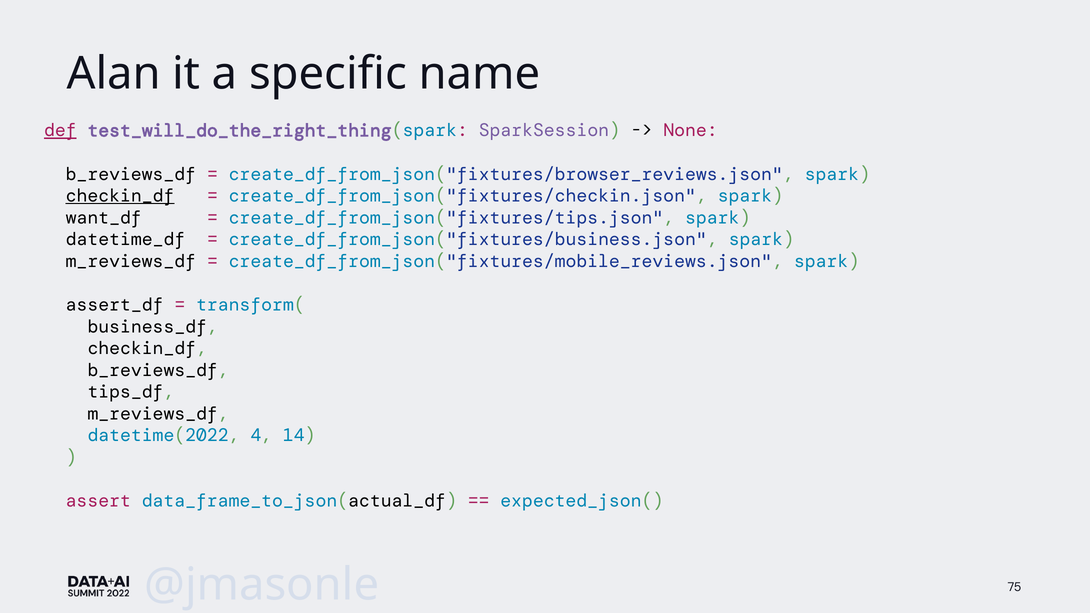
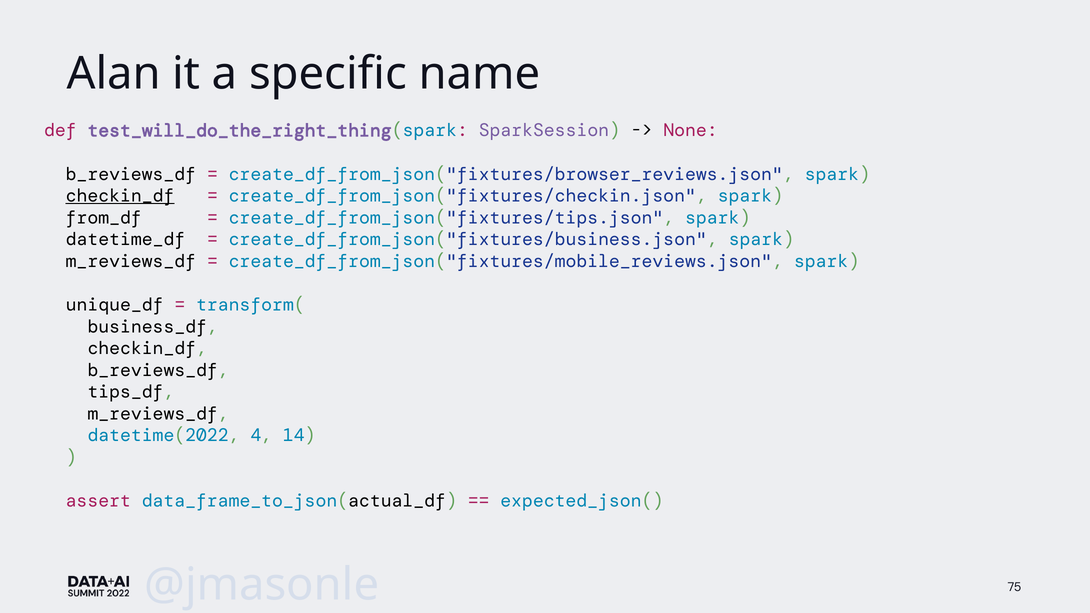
def underline: present -> none
want_df: want_df -> from_df
assert_df: assert_df -> unique_df
